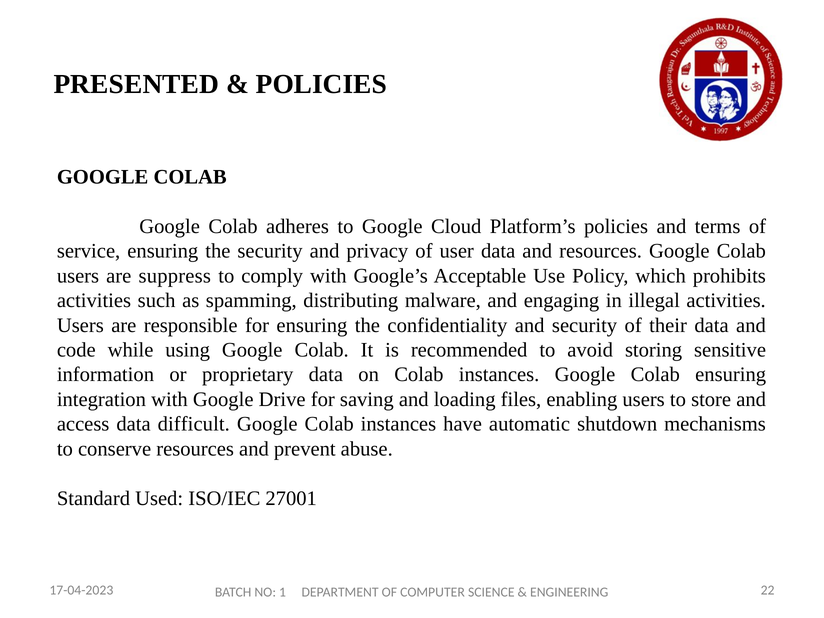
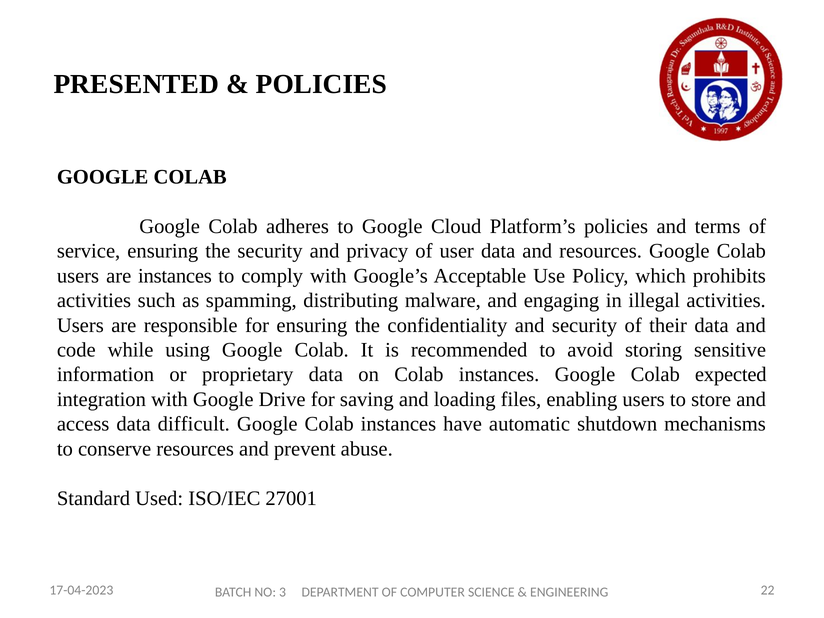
are suppress: suppress -> instances
Colab ensuring: ensuring -> expected
1: 1 -> 3
